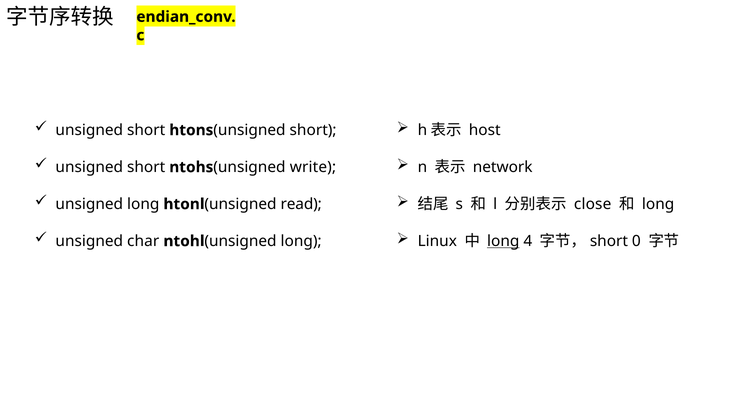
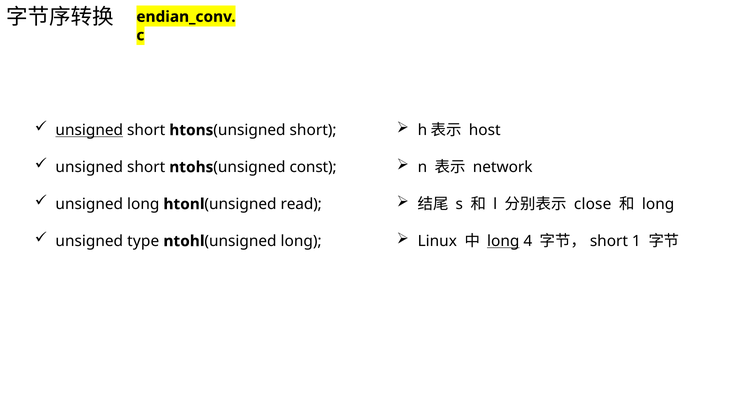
unsigned at (89, 130) underline: none -> present
write: write -> const
char: char -> type
0: 0 -> 1
